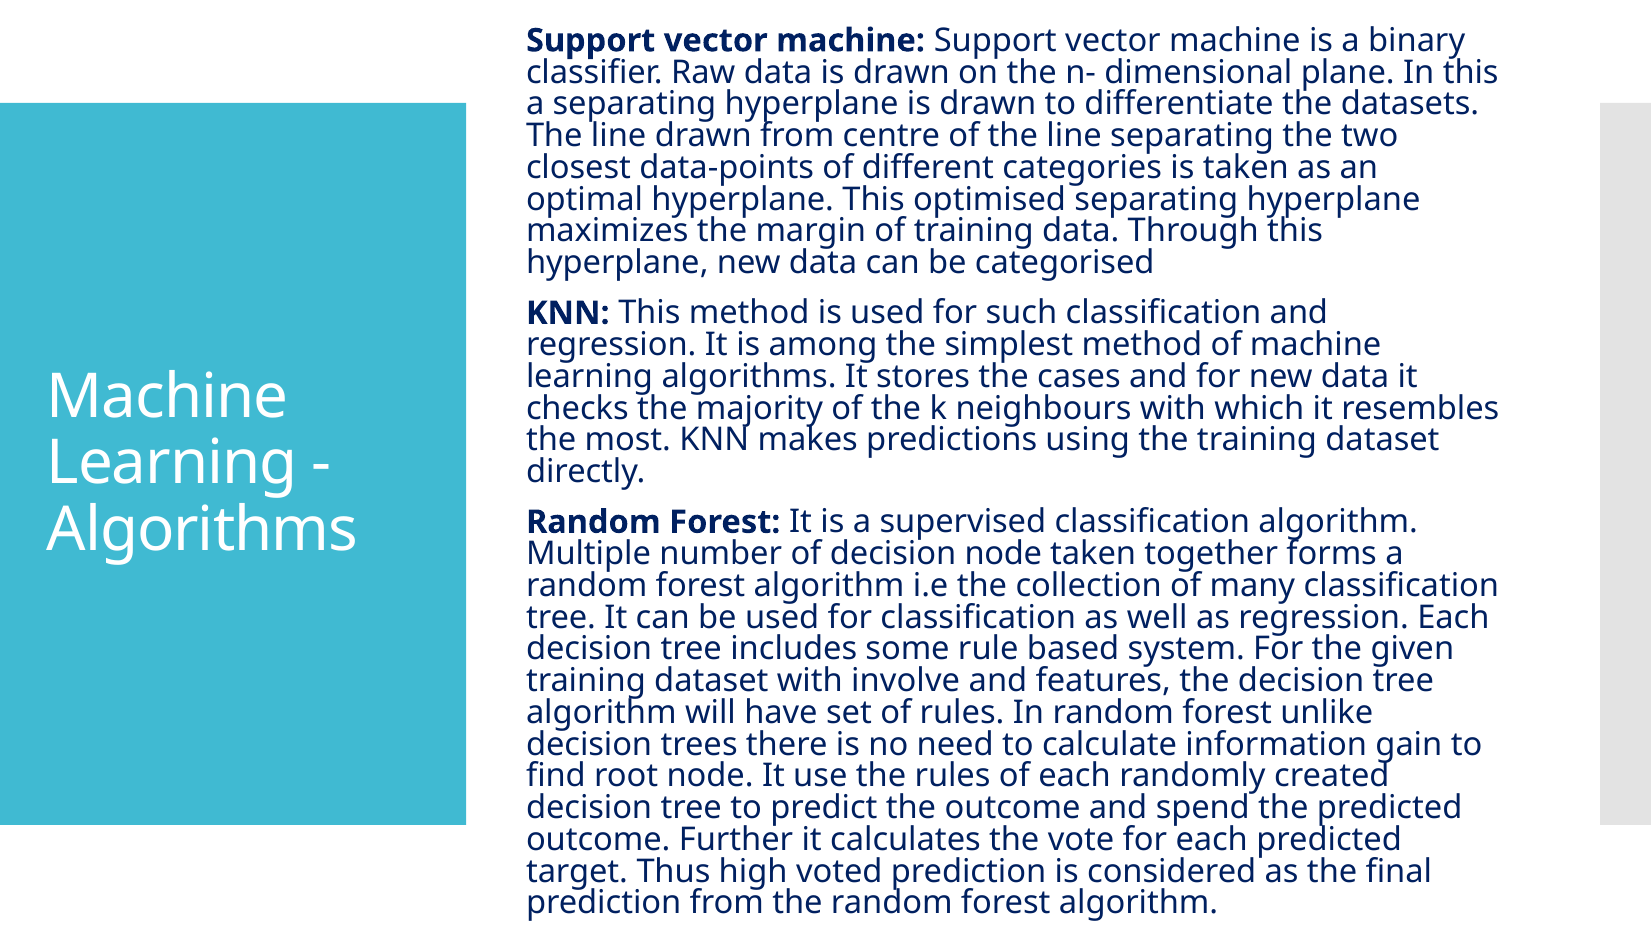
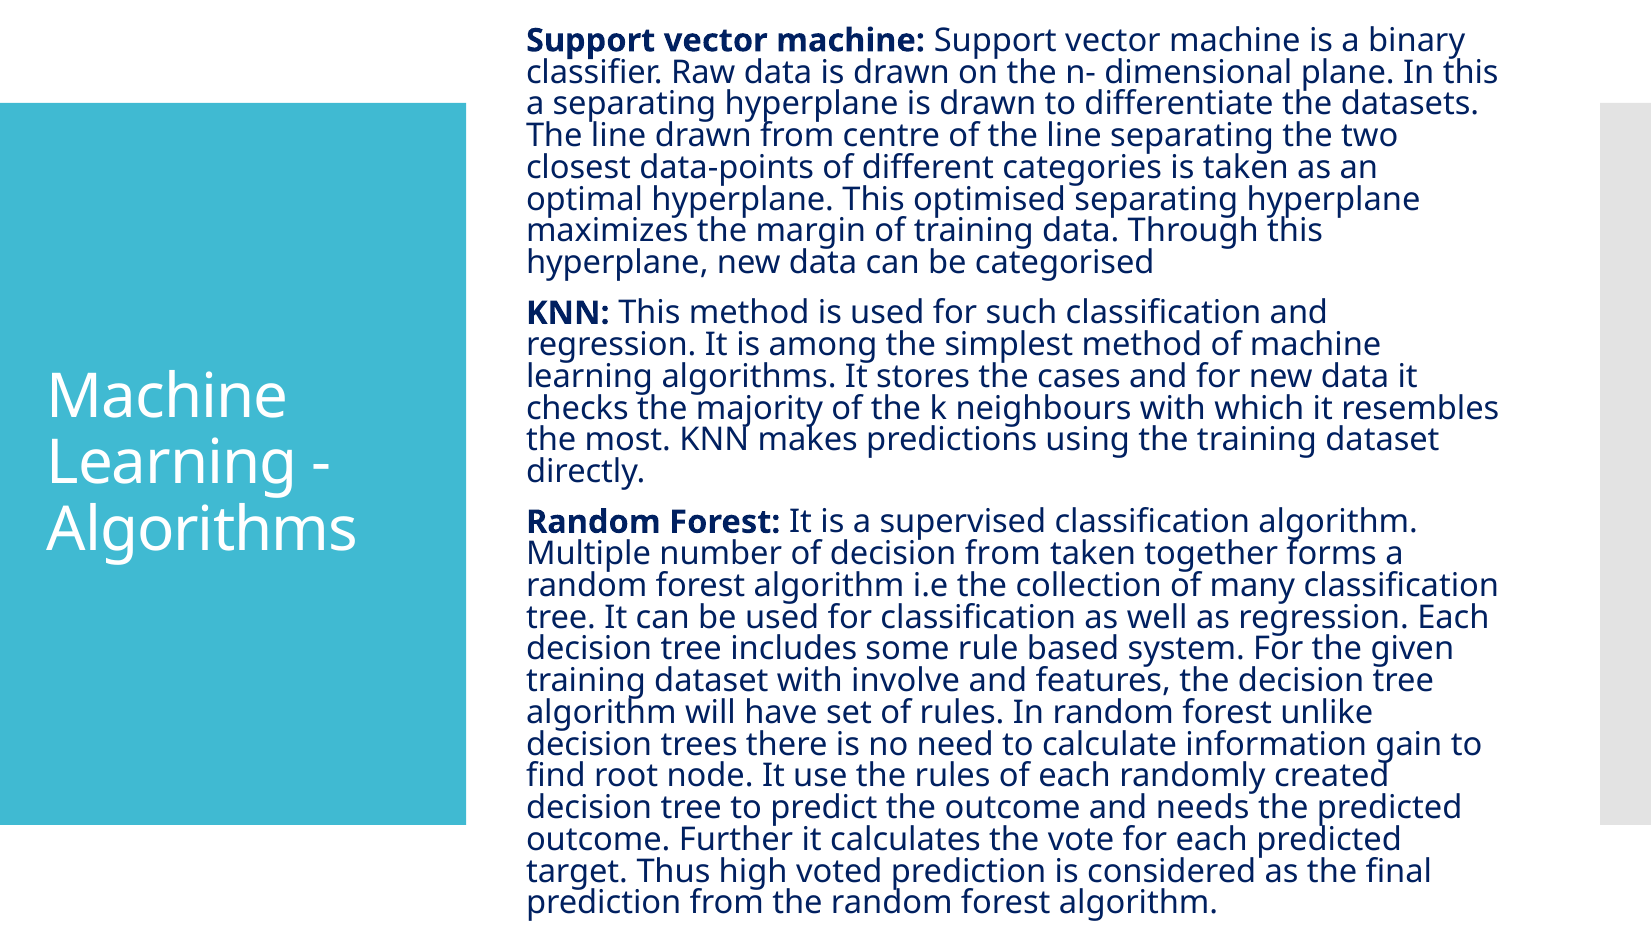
decision node: node -> from
spend: spend -> needs
